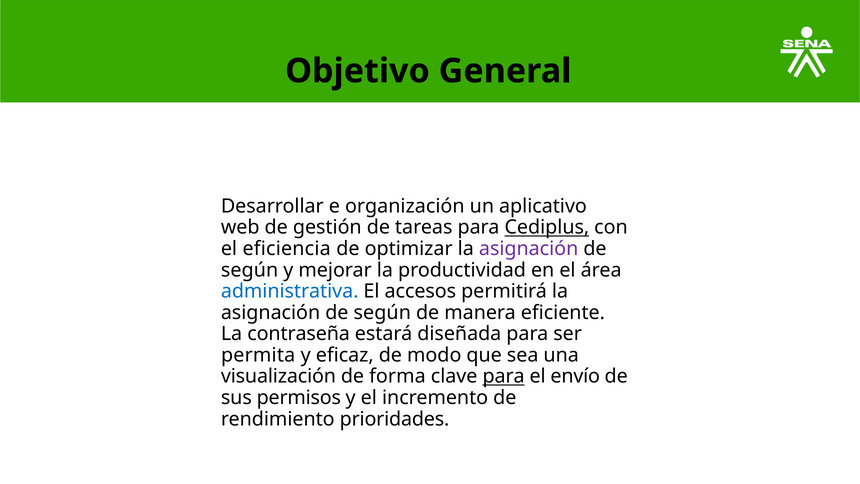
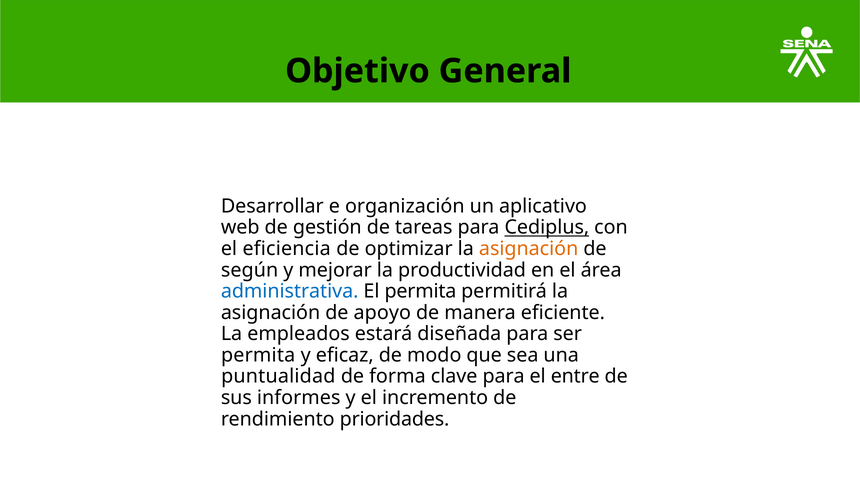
asignación at (529, 249) colour: purple -> orange
El accesos: accesos -> permita
según at (382, 312): según -> apoyo
contraseña: contraseña -> empleados
visualización: visualización -> puntualidad
para at (504, 376) underline: present -> none
envío: envío -> entre
permisos: permisos -> informes
